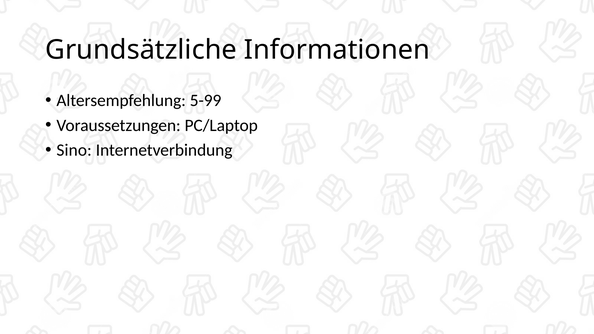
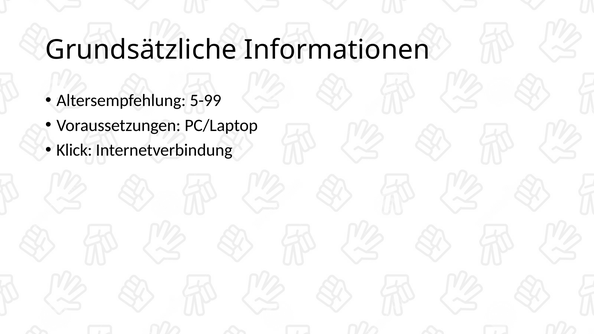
Sino: Sino -> Klick
